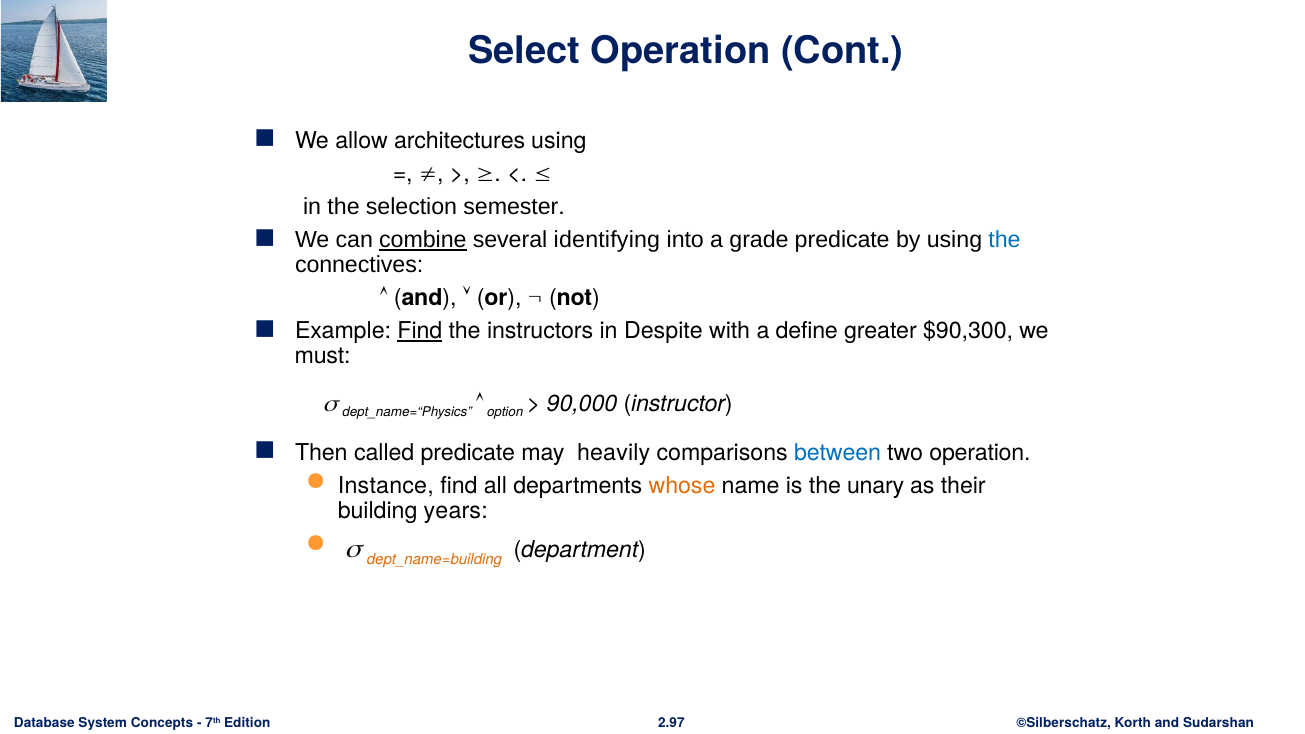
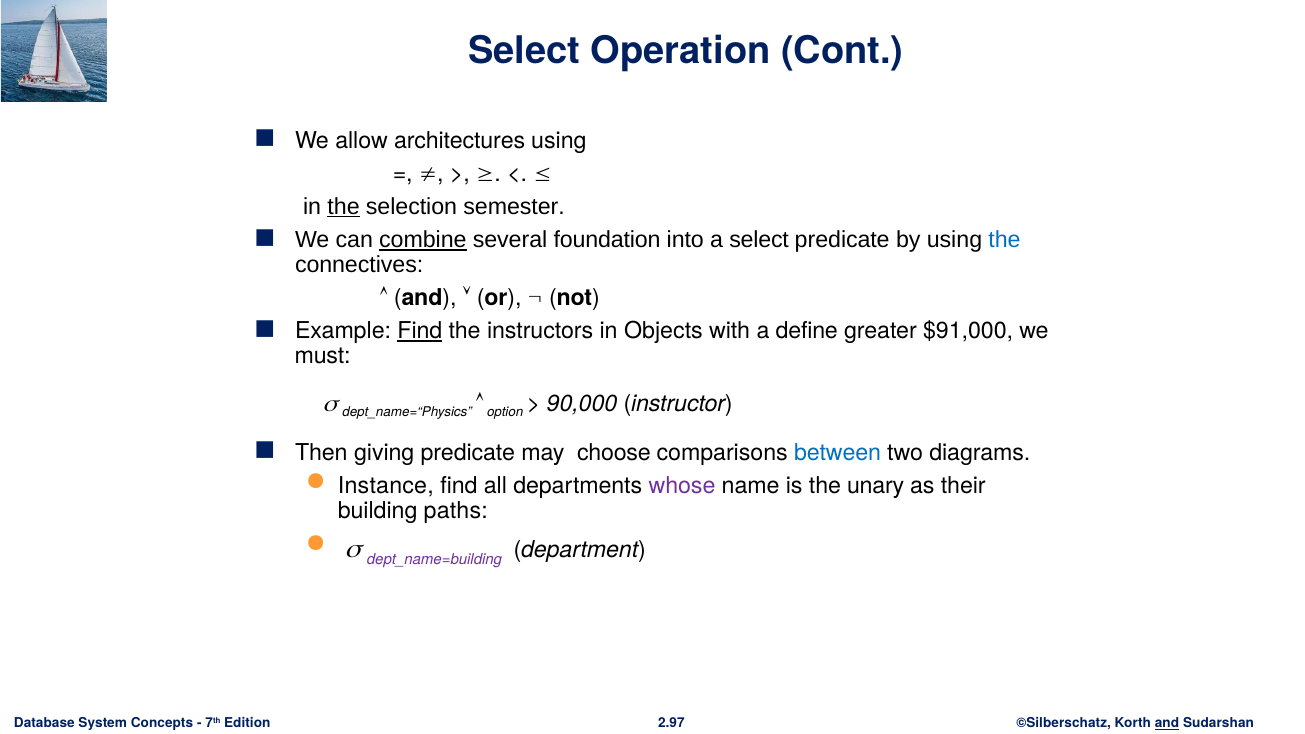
the at (344, 207) underline: none -> present
identifying: identifying -> foundation
a grade: grade -> select
Despite: Despite -> Objects
$90,300: $90,300 -> $91,000
called: called -> giving
heavily: heavily -> choose
two operation: operation -> diagrams
whose colour: orange -> purple
years: years -> paths
dept_name=building colour: orange -> purple
and at (1167, 723) underline: none -> present
